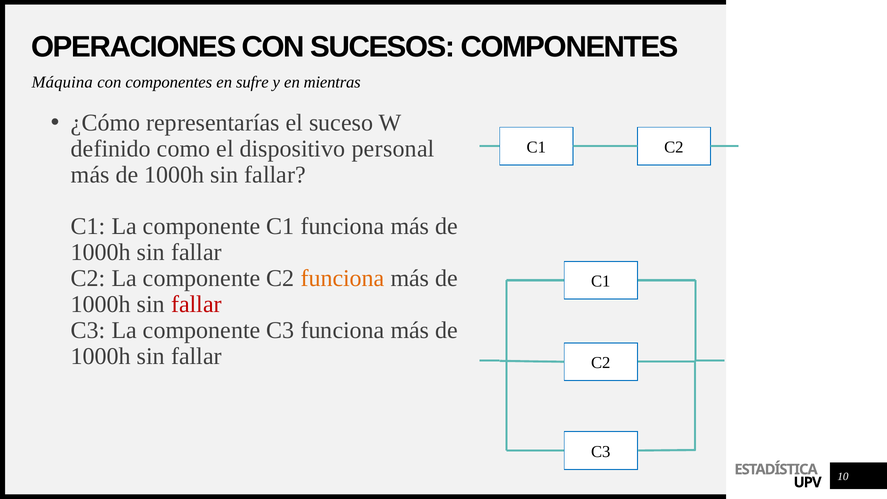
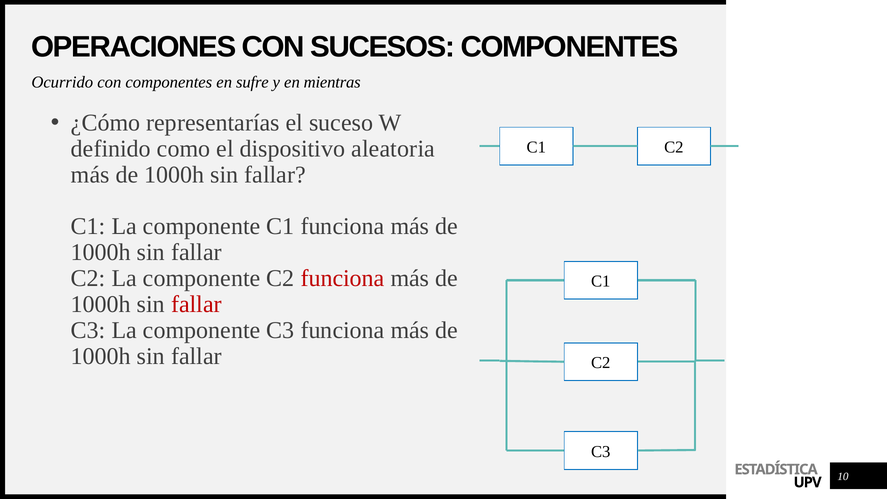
Máquina: Máquina -> Ocurrido
personal: personal -> aleatoria
funciona at (343, 278) colour: orange -> red
